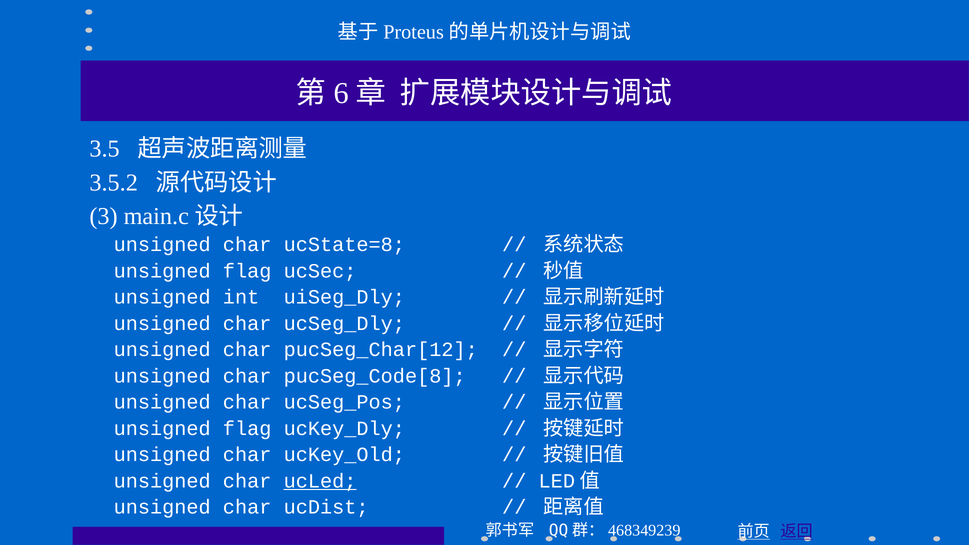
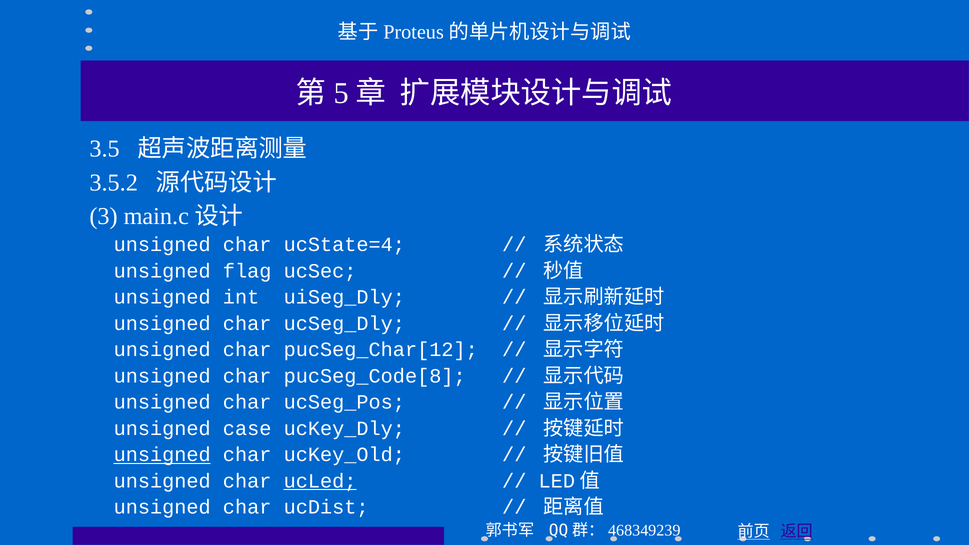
6: 6 -> 5
ucState=8: ucState=8 -> ucState=4
flag at (247, 428): flag -> case
unsigned at (162, 455) underline: none -> present
